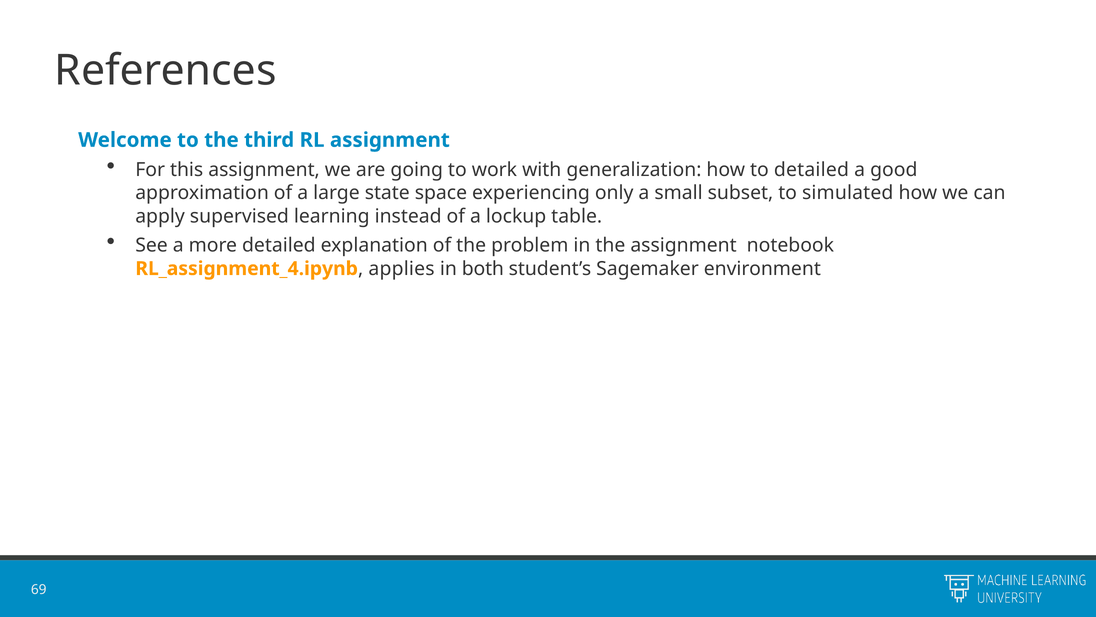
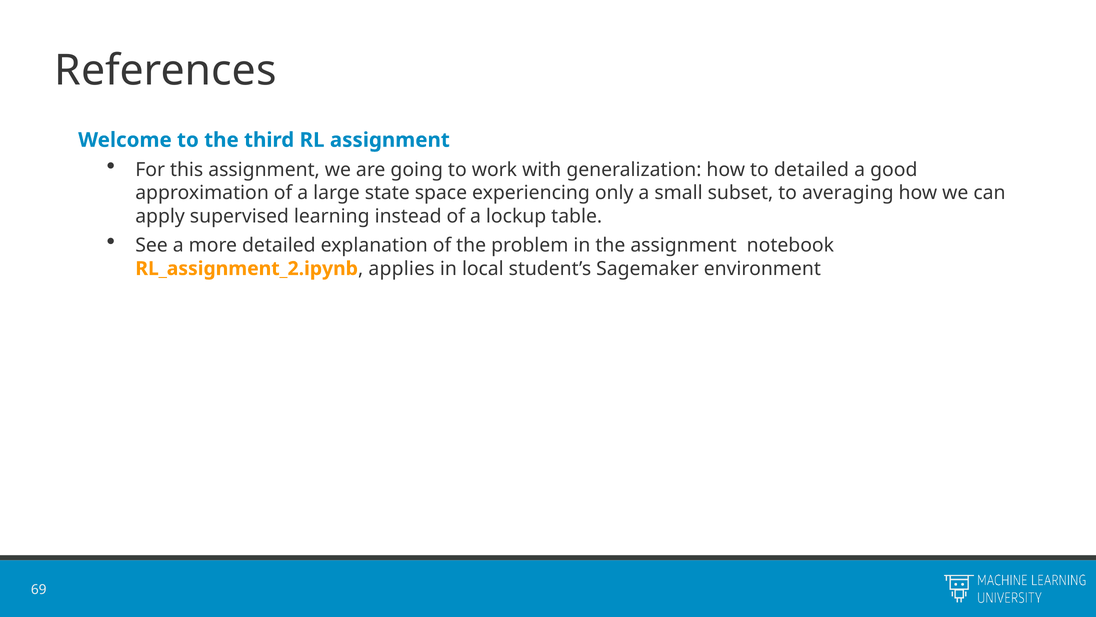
simulated: simulated -> averaging
RL_assignment_4.ipynb: RL_assignment_4.ipynb -> RL_assignment_2.ipynb
both: both -> local
